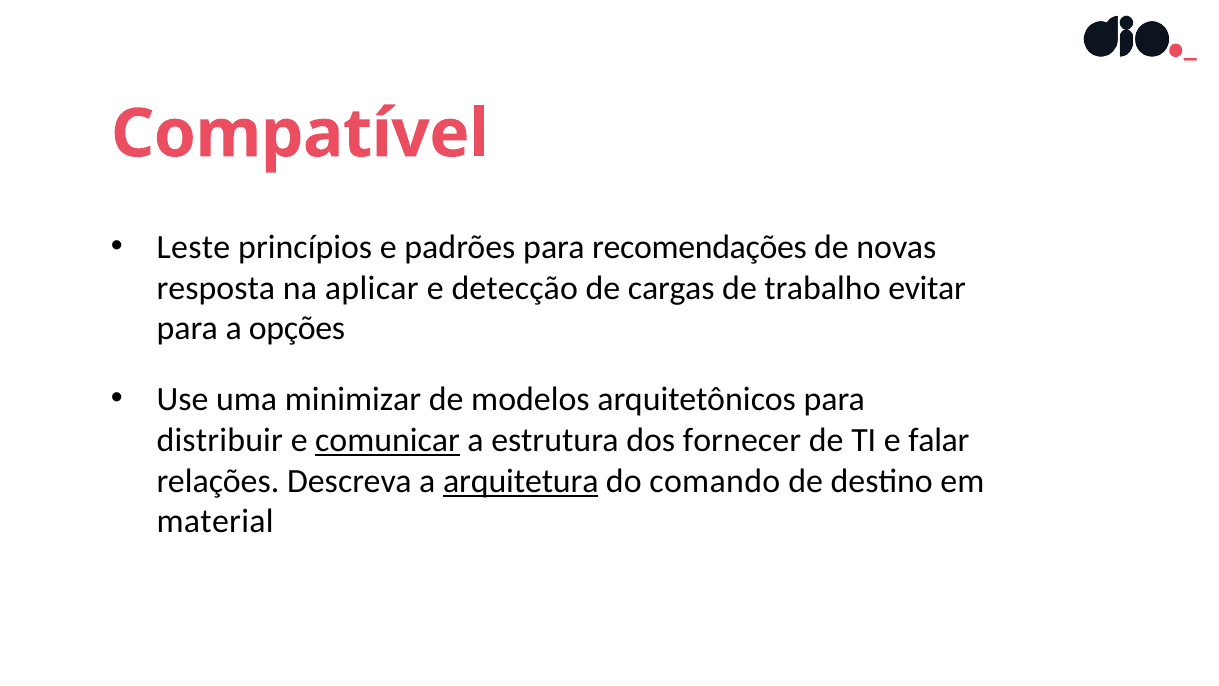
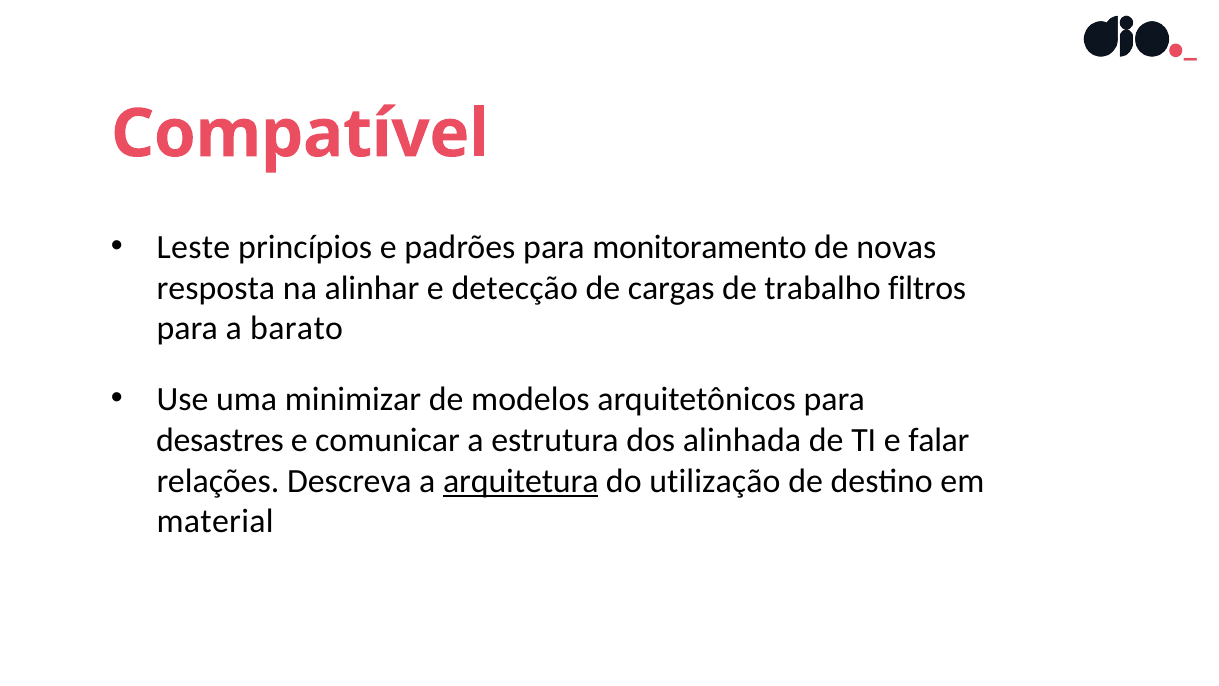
recomendações: recomendações -> monitoramento
aplicar: aplicar -> alinhar
evitar: evitar -> filtros
opções: opções -> barato
distribuir: distribuir -> desastres
comunicar underline: present -> none
fornecer: fornecer -> alinhada
comando: comando -> utilização
